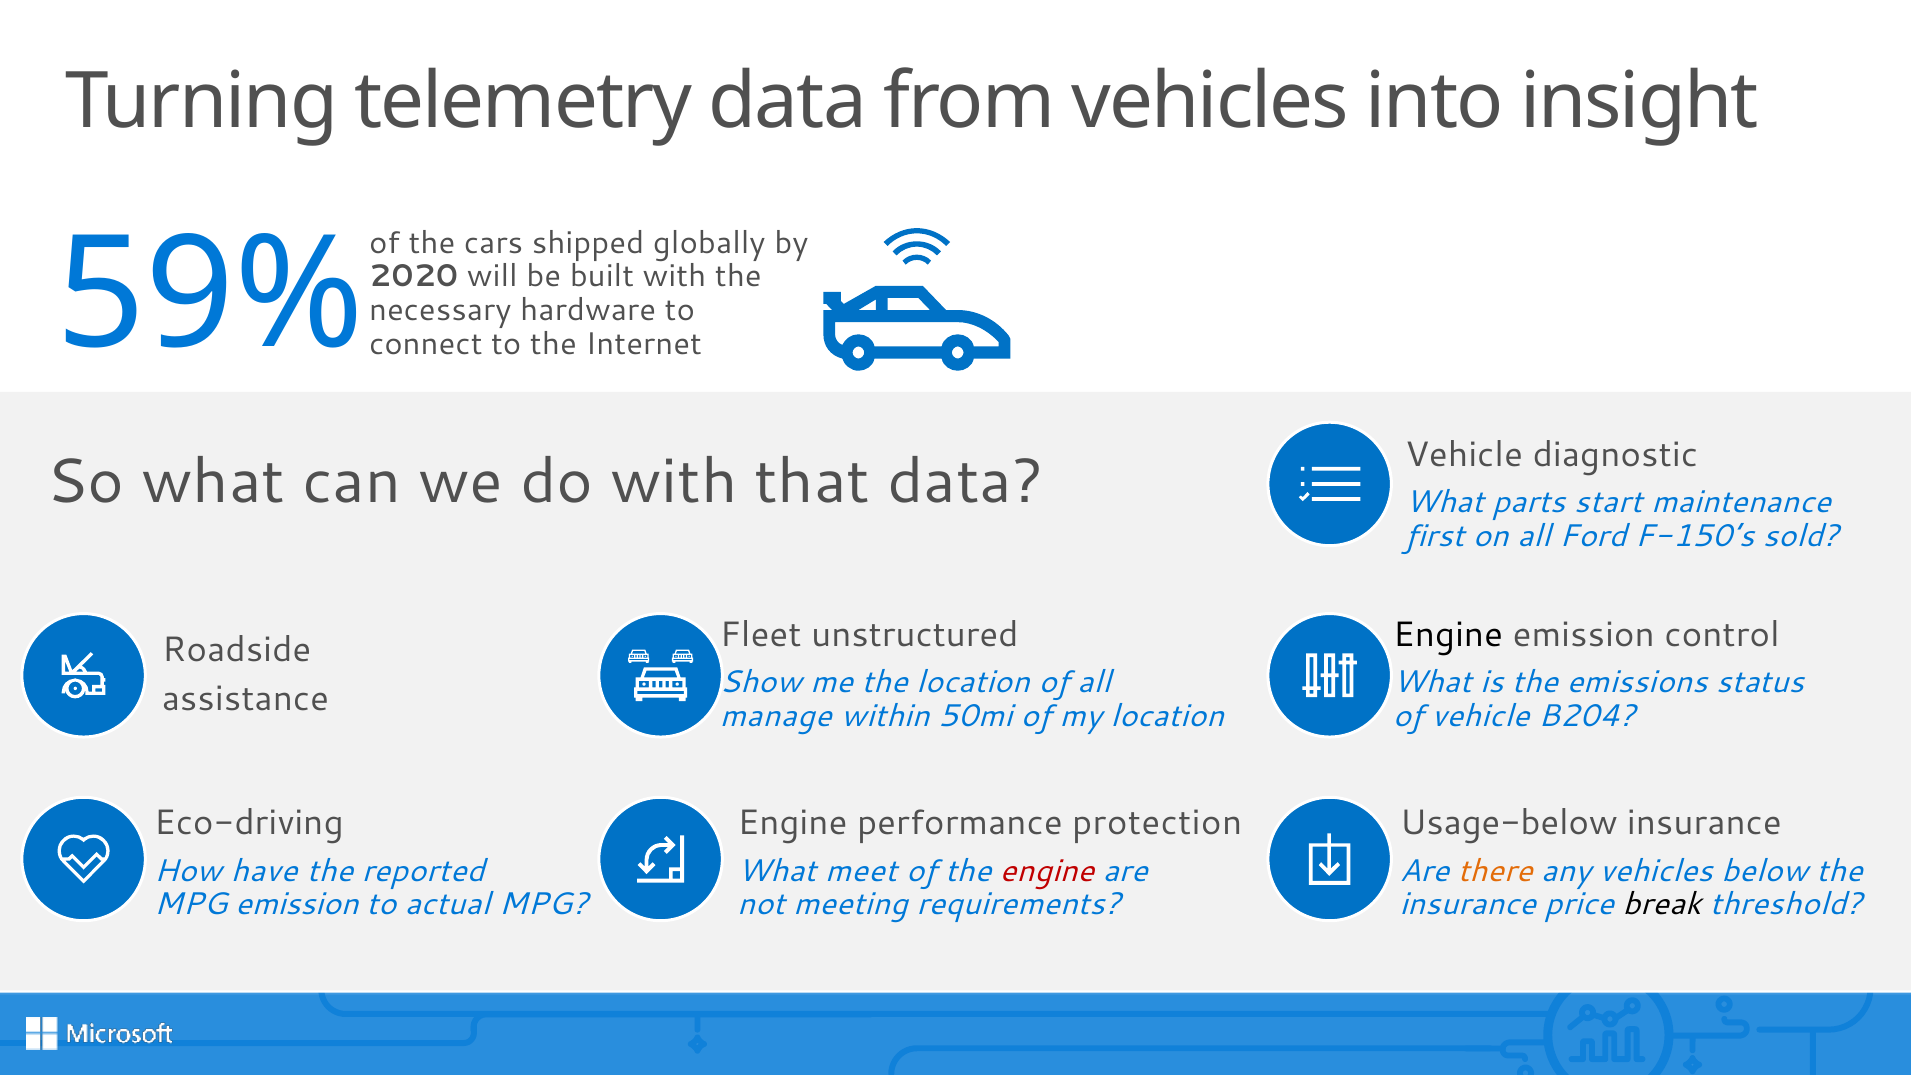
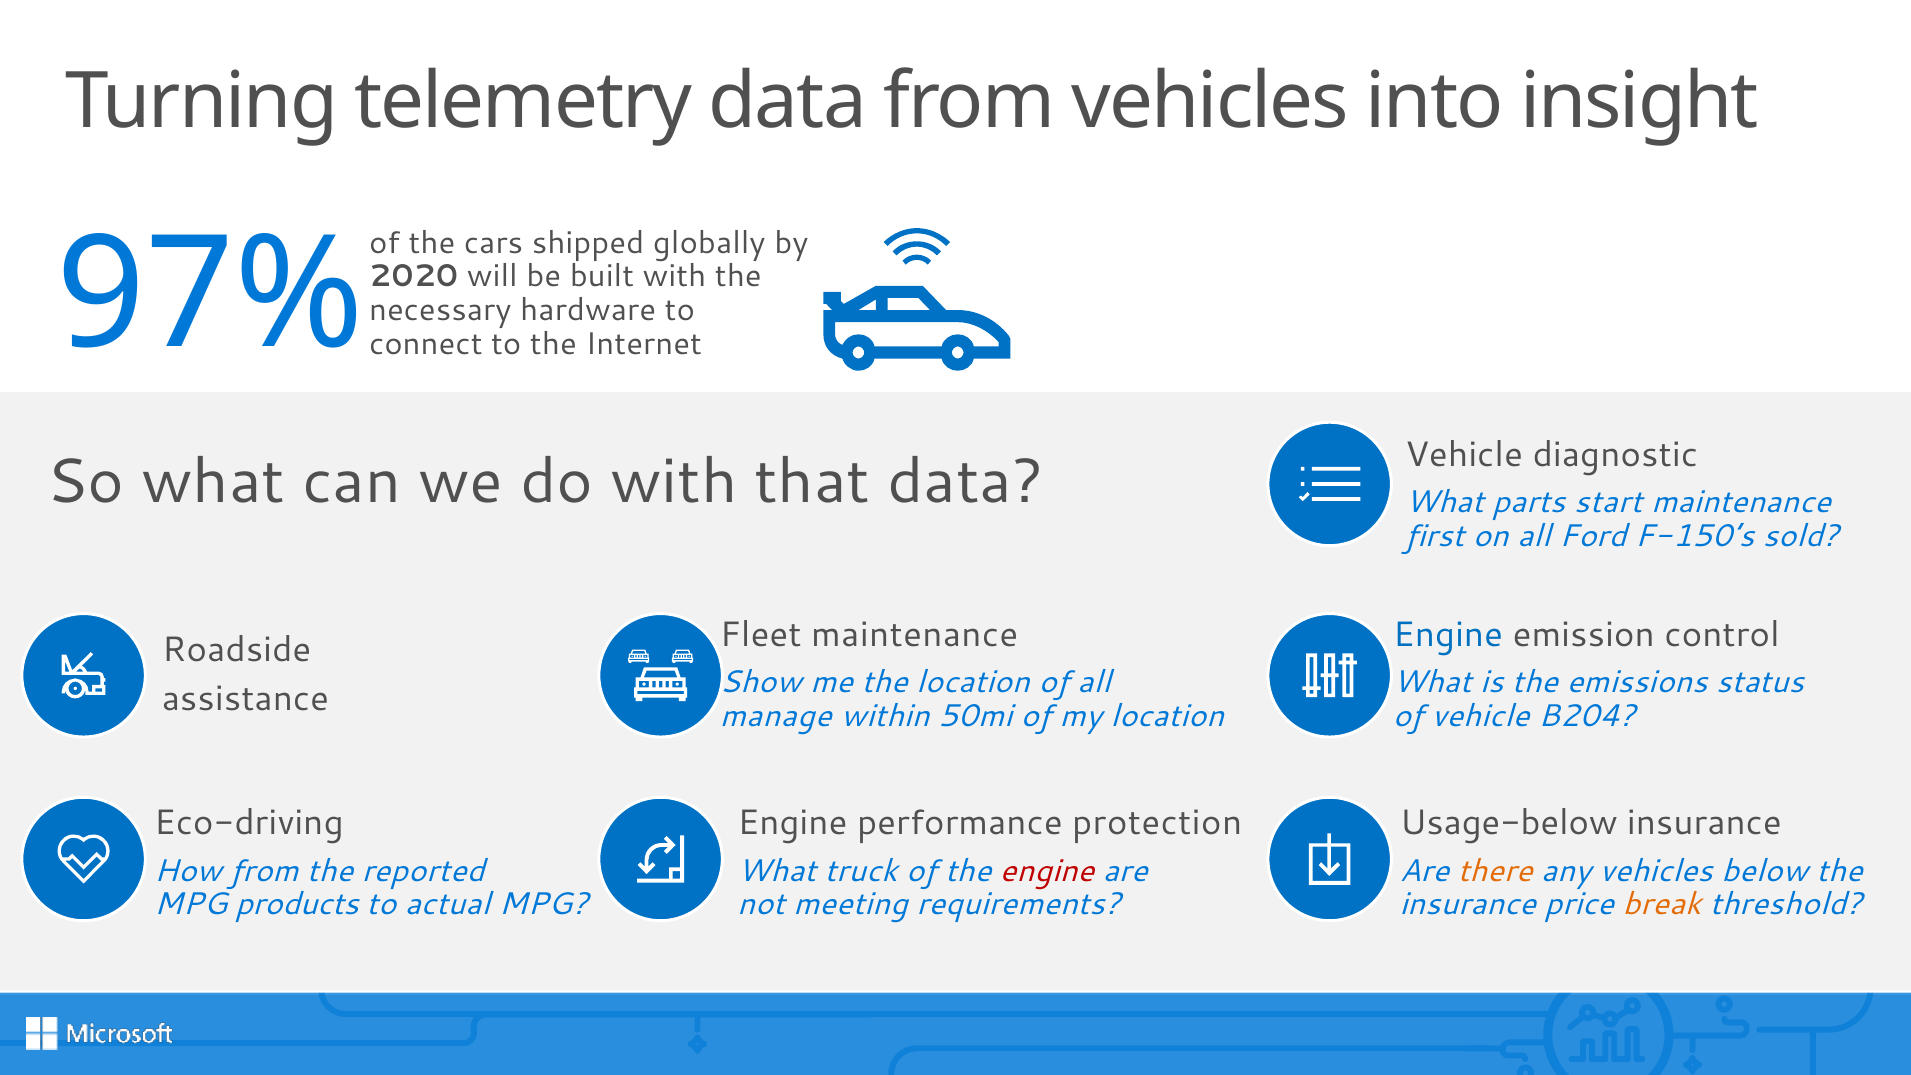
59%: 59% -> 97%
Fleet unstructured: unstructured -> maintenance
Engine at (1448, 635) colour: black -> blue
How have: have -> from
meet: meet -> truck
MPG emission: emission -> products
break colour: black -> orange
